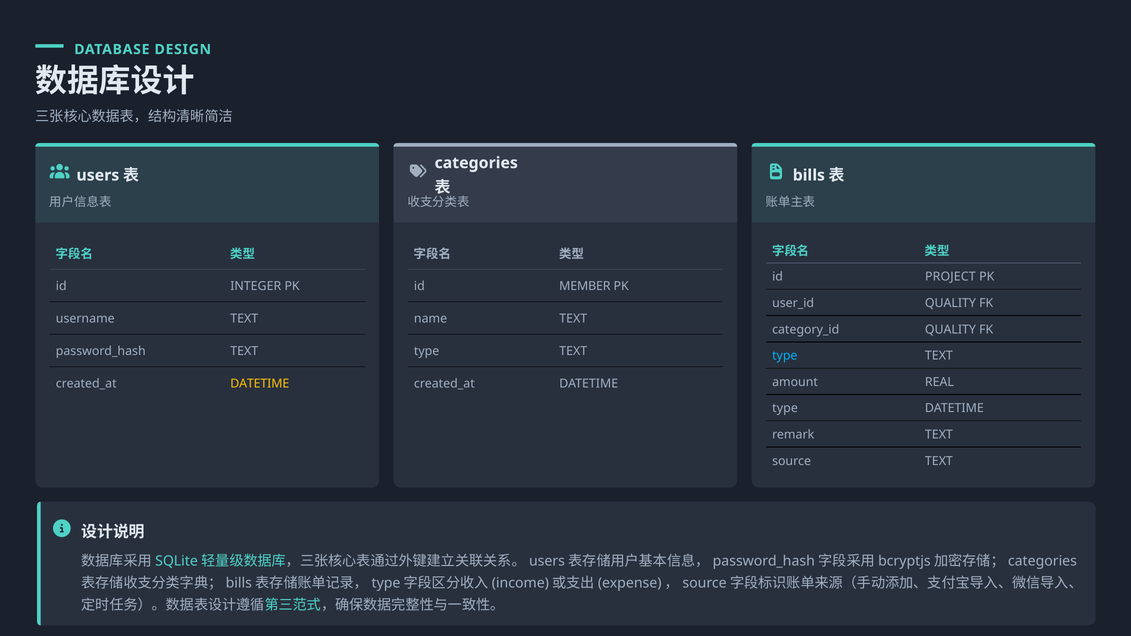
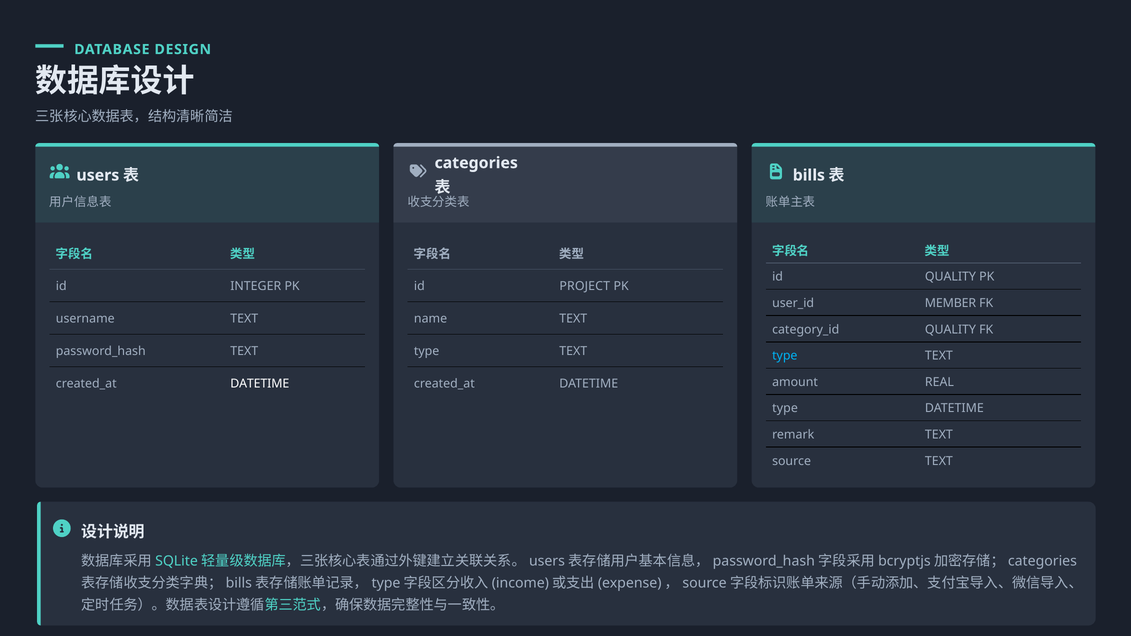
id PROJECT: PROJECT -> QUALITY
MEMBER: MEMBER -> PROJECT
QUALITY at (950, 303): QUALITY -> MEMBER
DATETIME at (260, 384) colour: yellow -> white
